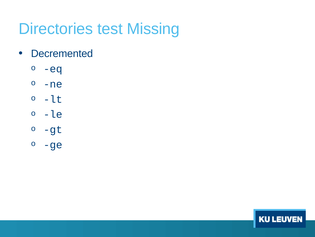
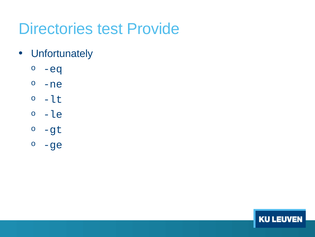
Missing: Missing -> Provide
Decremented: Decremented -> Unfortunately
